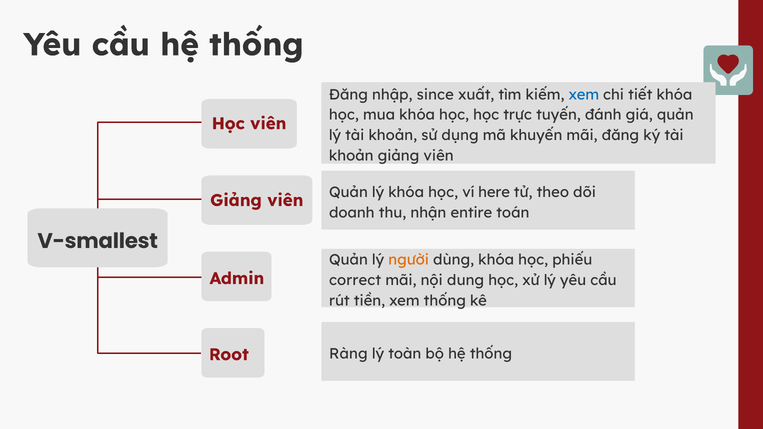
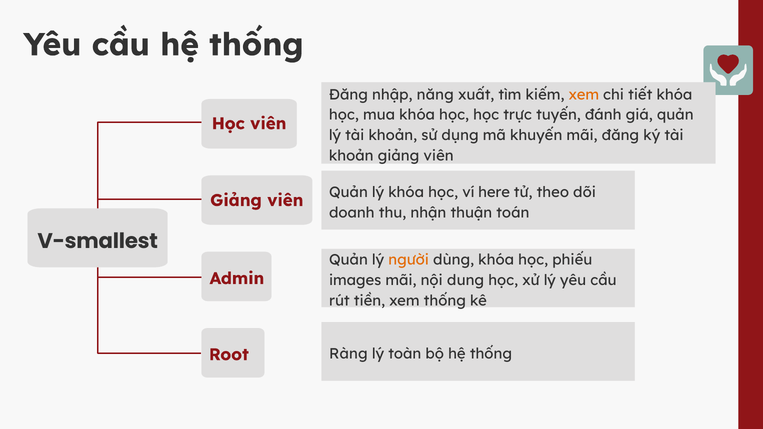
since: since -> năng
xem at (584, 95) colour: blue -> orange
entire: entire -> thuận
correct: correct -> images
